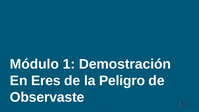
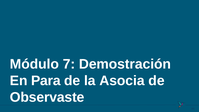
1: 1 -> 7
Eres: Eres -> Para
Peligro: Peligro -> Asocia
